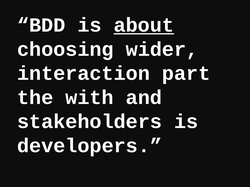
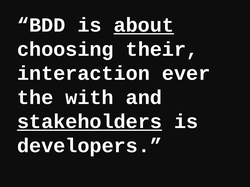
wider: wider -> their
part: part -> ever
stakeholders underline: none -> present
